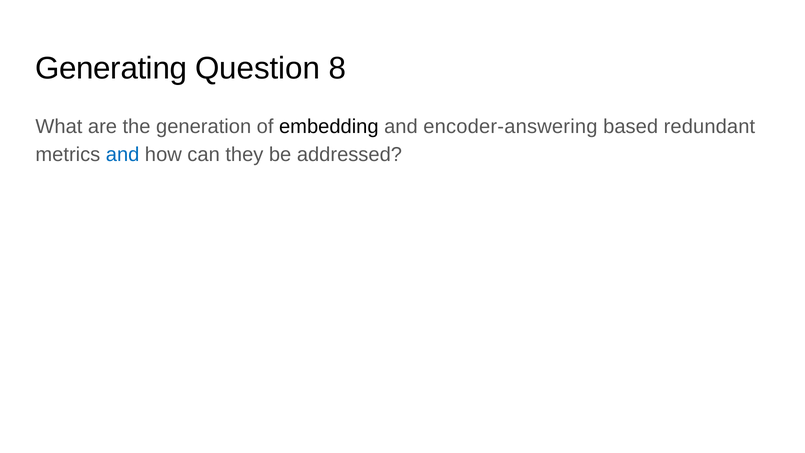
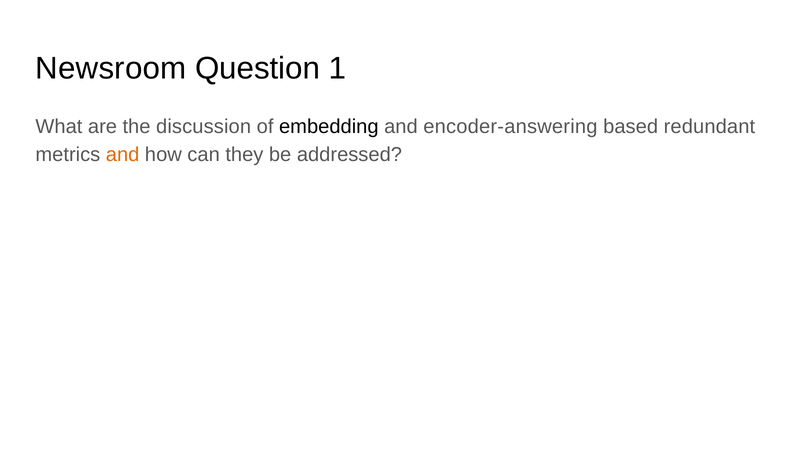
Generating: Generating -> Newsroom
8: 8 -> 1
generation: generation -> discussion
and at (123, 154) colour: blue -> orange
